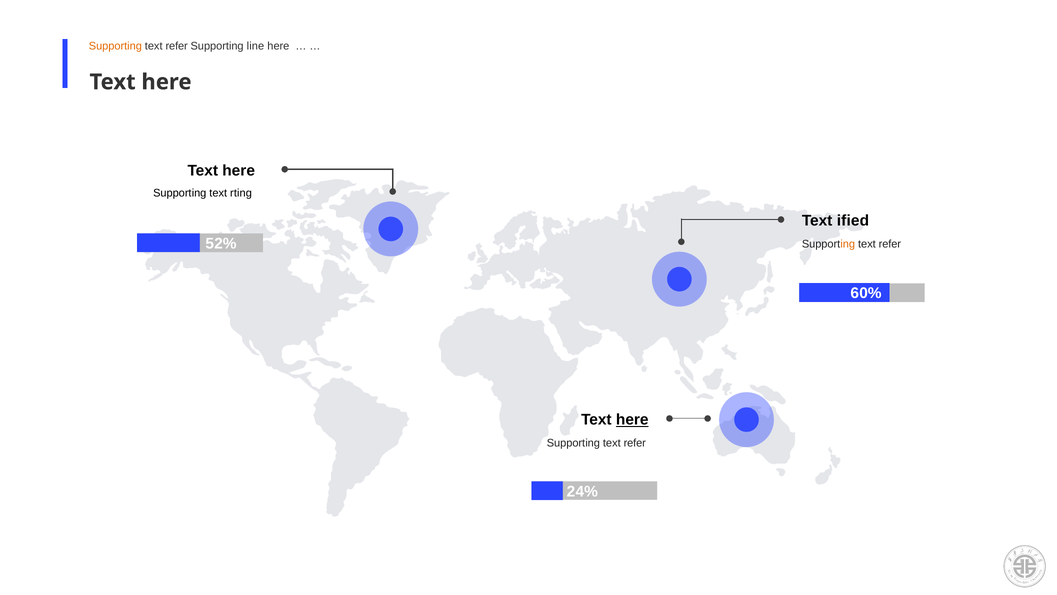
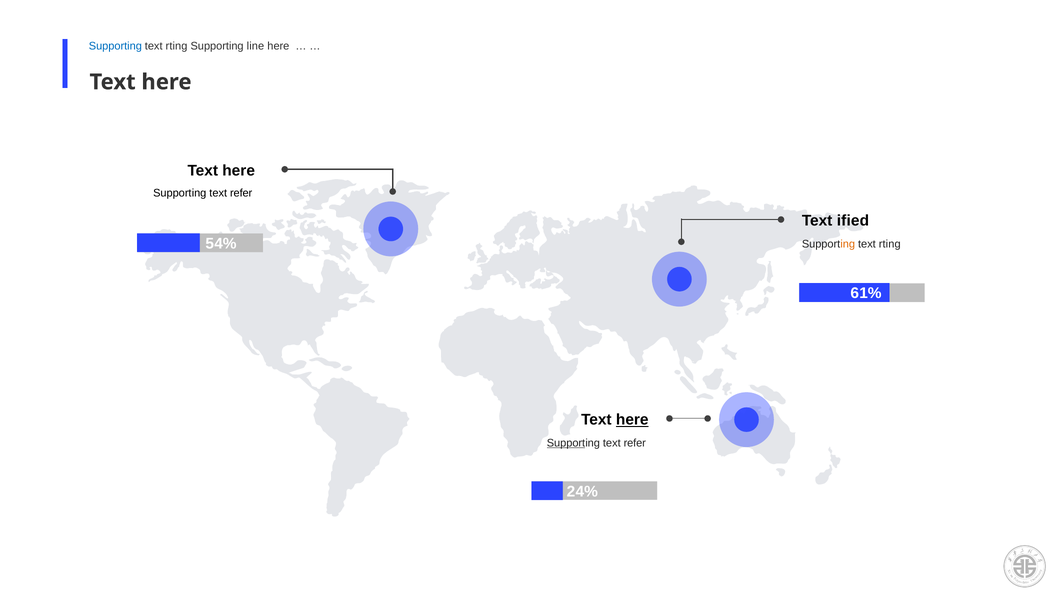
Supporting at (115, 46) colour: orange -> blue
refer at (177, 46): refer -> rting
rting at (241, 193): rting -> refer
5 2%: 2% -> 4%
refer at (890, 244): refer -> rting
0%: 0% -> 1%
Support at (566, 443) underline: none -> present
